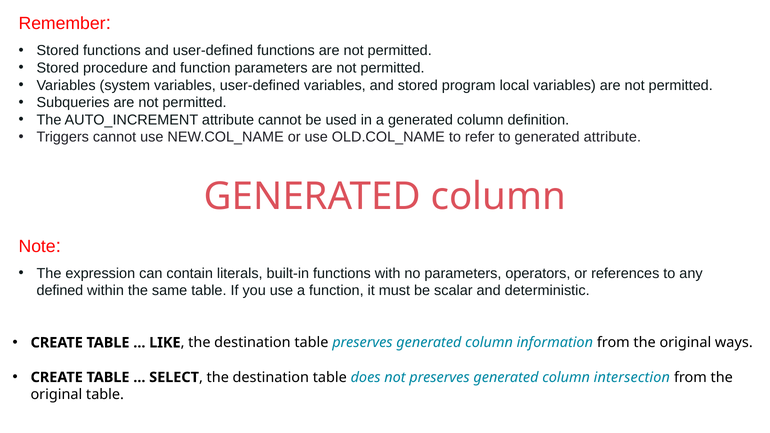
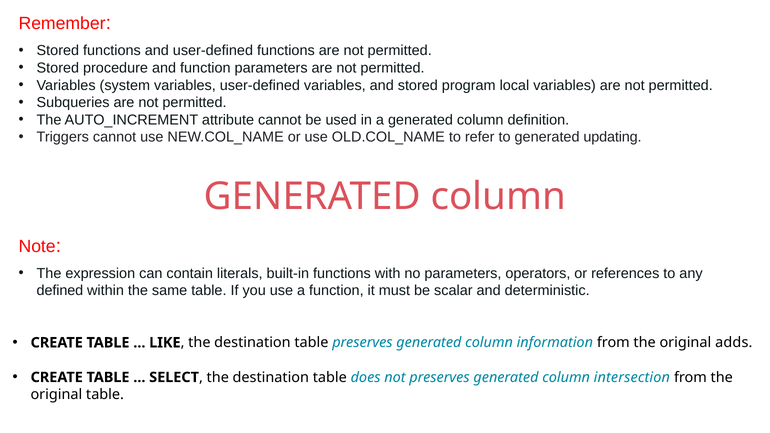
generated attribute: attribute -> updating
ways: ways -> adds
